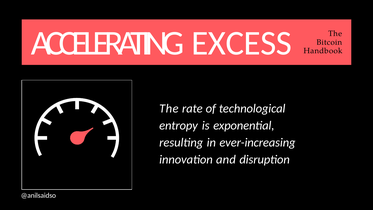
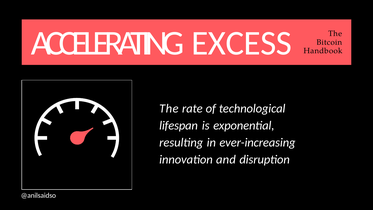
entropy: entropy -> lifespan
